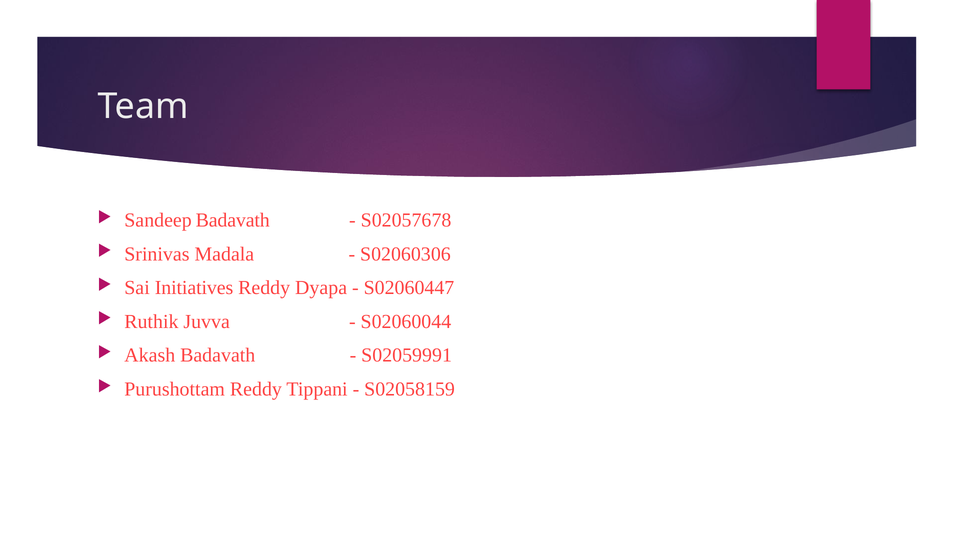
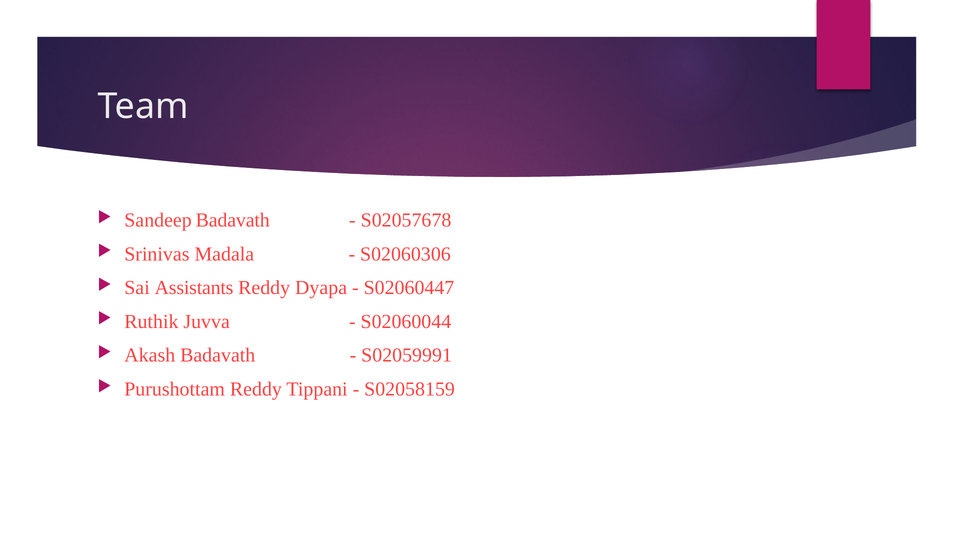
Initiatives: Initiatives -> Assistants
